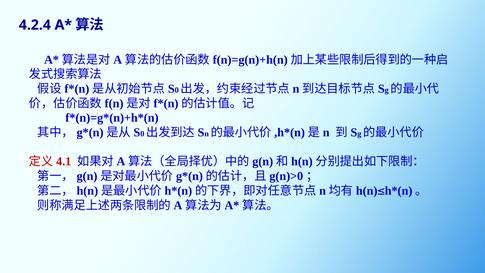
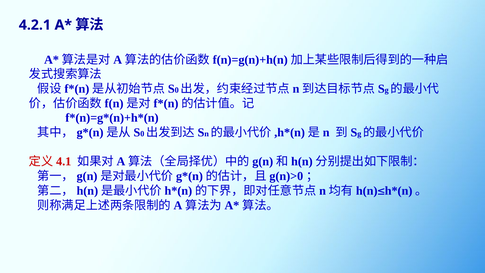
4.2.4: 4.2.4 -> 4.2.1
